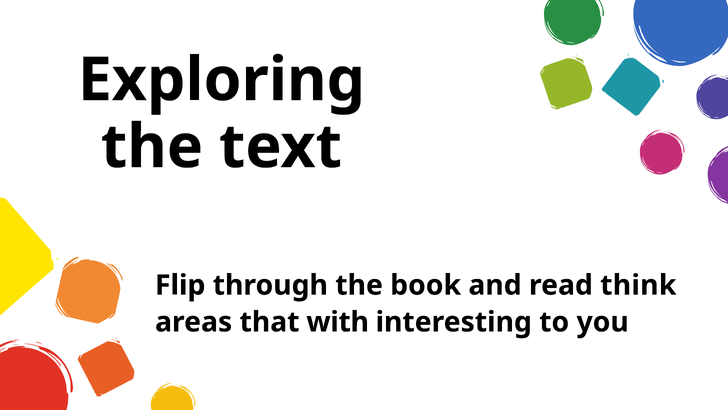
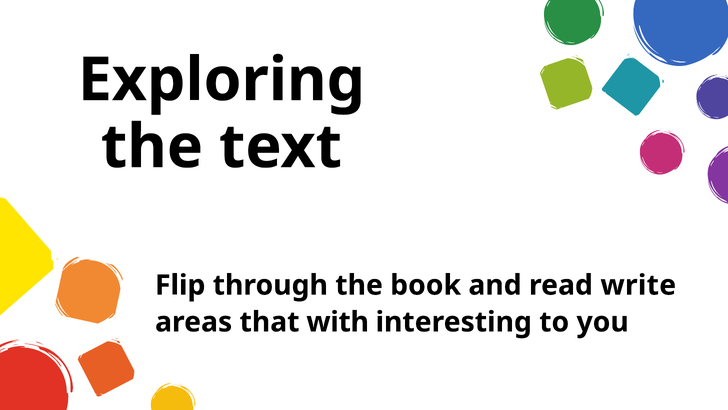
think: think -> write
